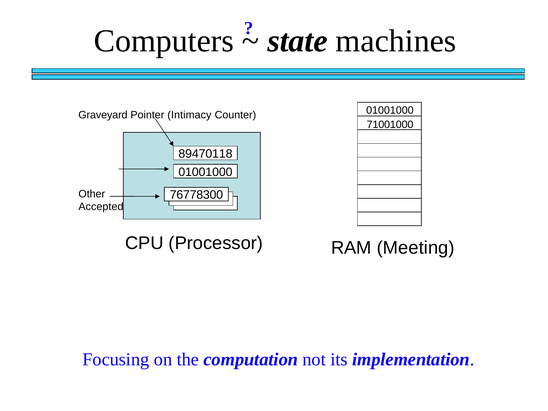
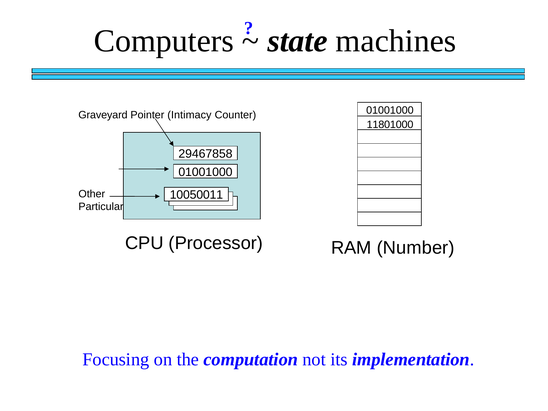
71001000: 71001000 -> 11801000
89470118: 89470118 -> 29467858
76778300: 76778300 -> 10050011
Accepted: Accepted -> Particular
Meeting: Meeting -> Number
